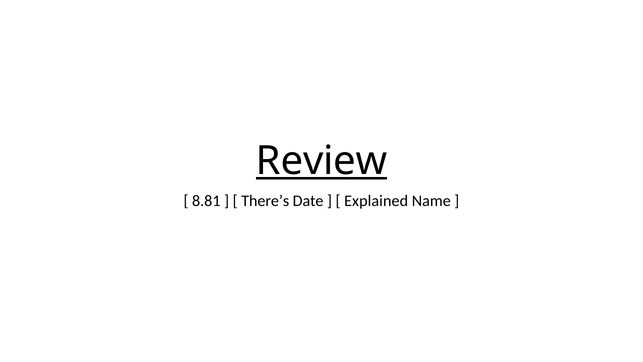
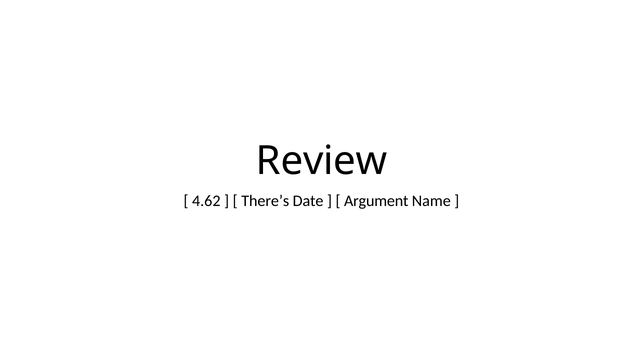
Review underline: present -> none
8.81: 8.81 -> 4.62
Explained: Explained -> Argument
